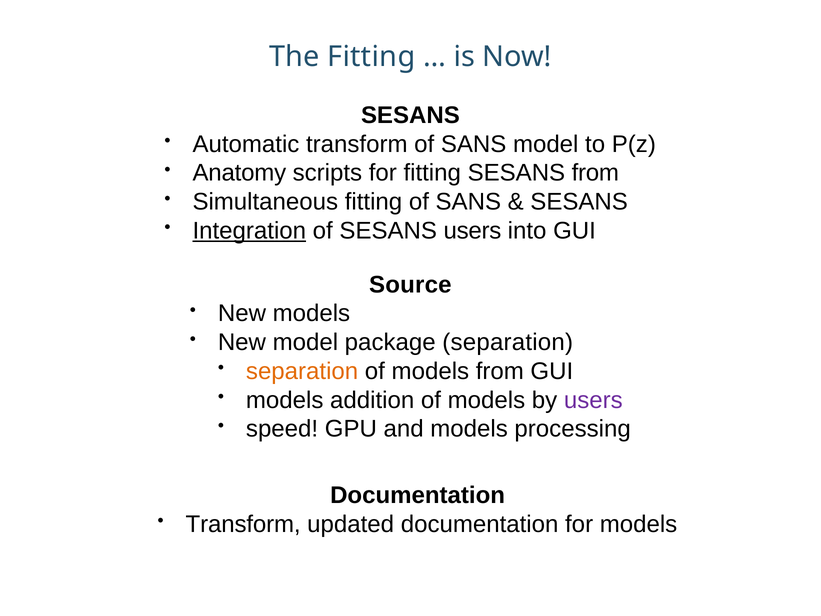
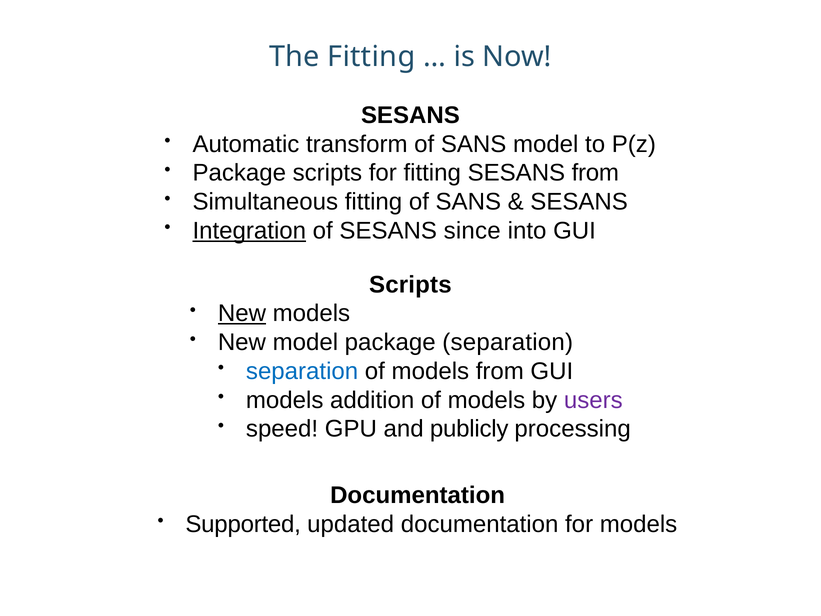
Anatomy at (239, 173): Anatomy -> Package
SESANS users: users -> since
Source at (410, 285): Source -> Scripts
New at (242, 313) underline: none -> present
separation at (302, 371) colour: orange -> blue
and models: models -> publicly
Transform at (243, 524): Transform -> Supported
